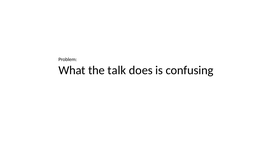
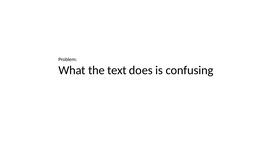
talk: talk -> text
